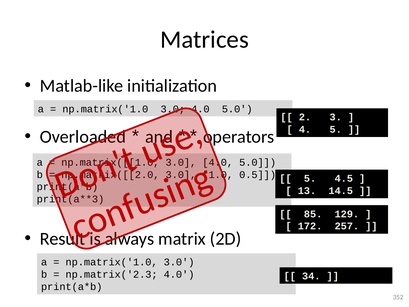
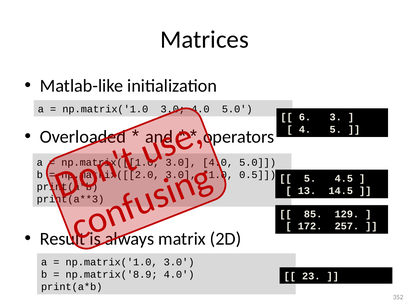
2: 2 -> 6
np.matrix('2.3: np.matrix('2.3 -> np.matrix('8.9
34: 34 -> 23
